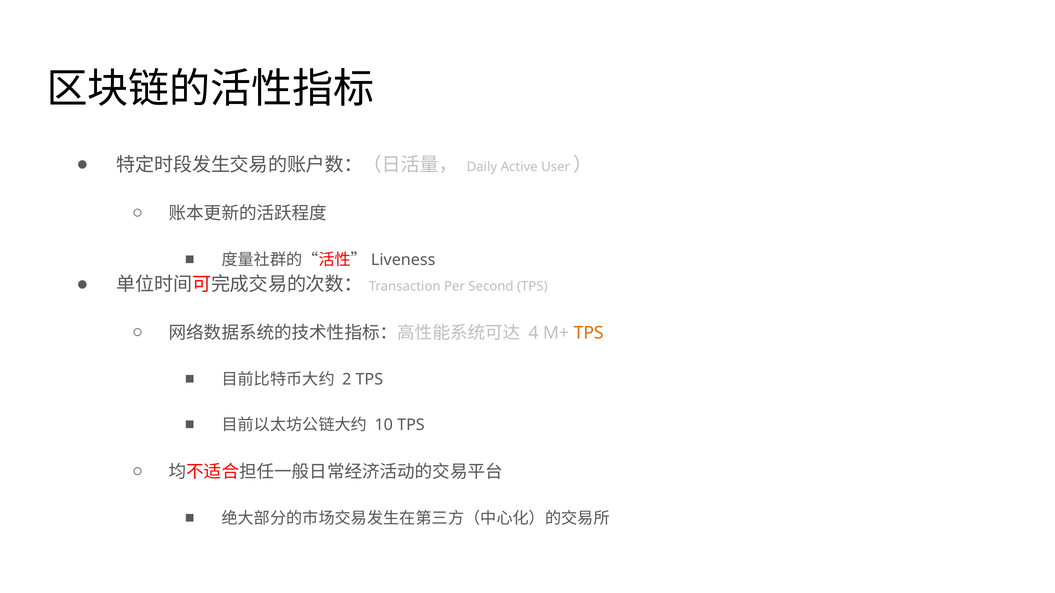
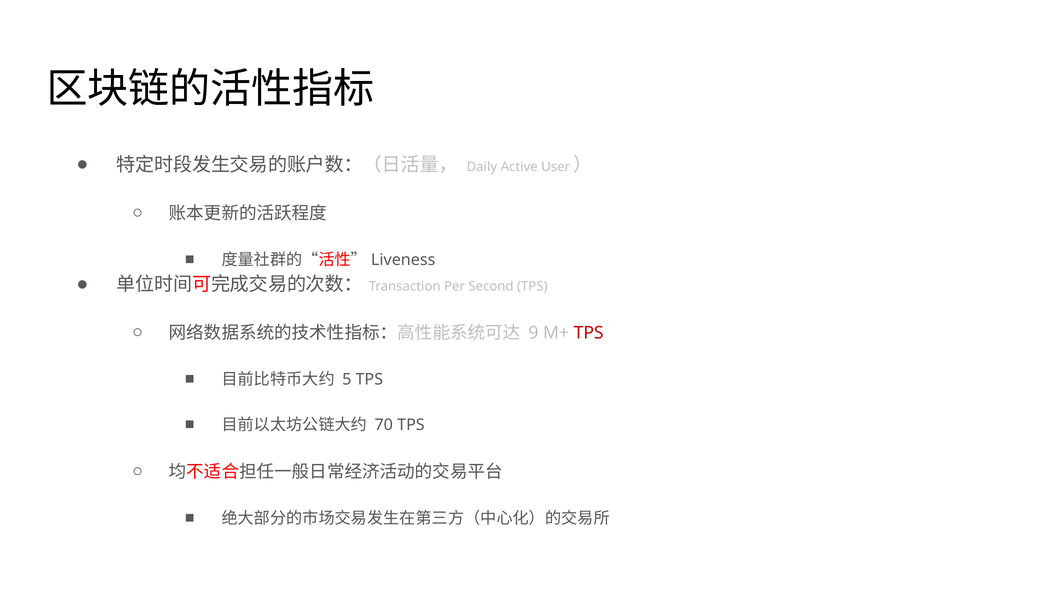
4: 4 -> 9
TPS at (589, 333) colour: orange -> red
2: 2 -> 5
10: 10 -> 70
